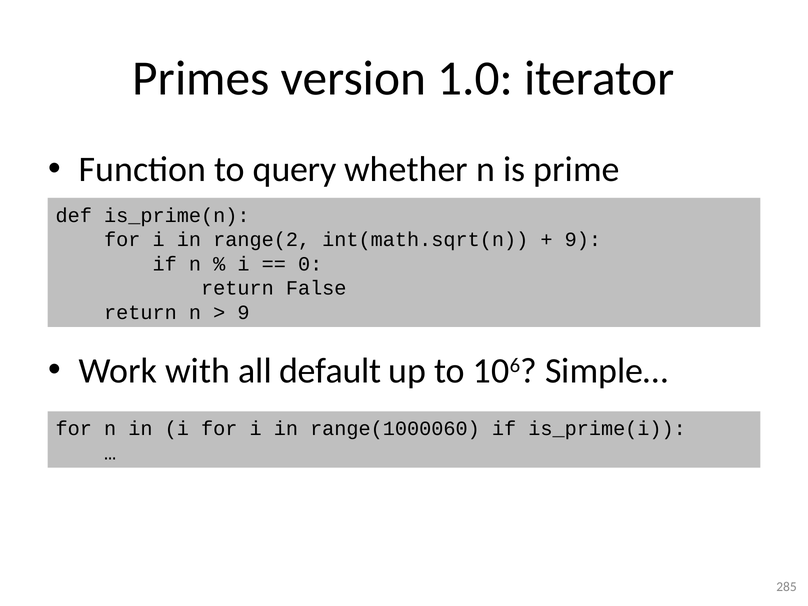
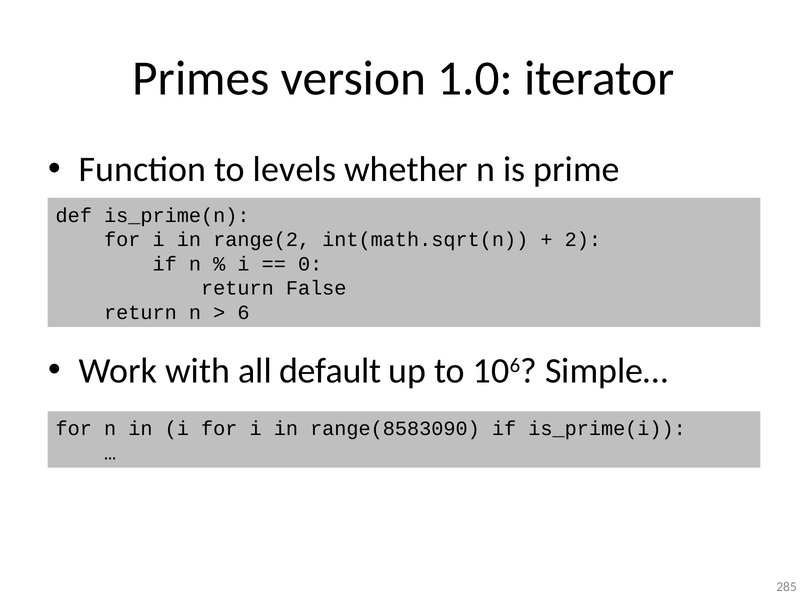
query: query -> levels
9 at (583, 240): 9 -> 2
9 at (243, 312): 9 -> 6
range(1000060: range(1000060 -> range(8583090
